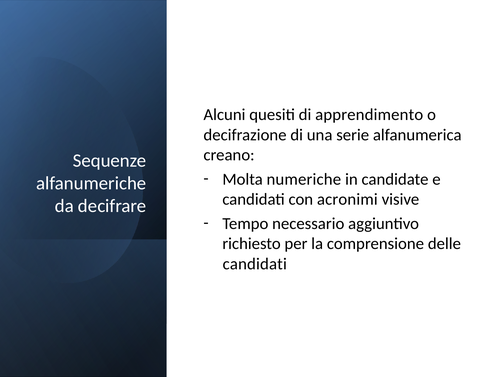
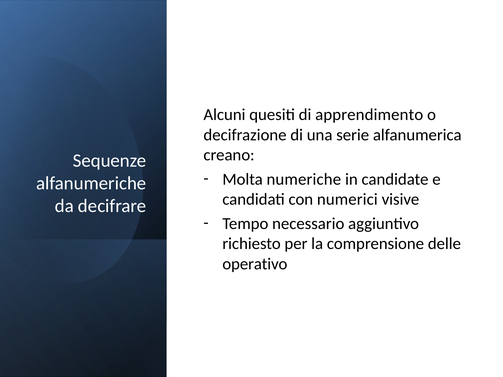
acronimi: acronimi -> numerici
candidati at (255, 264): candidati -> operativo
